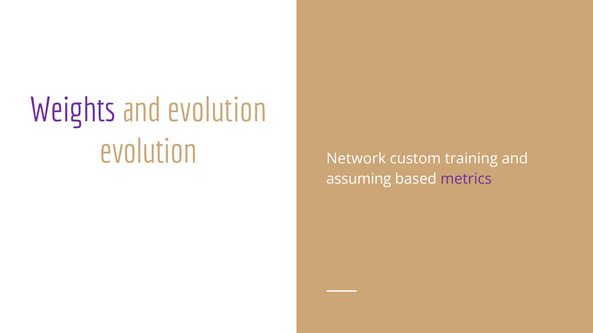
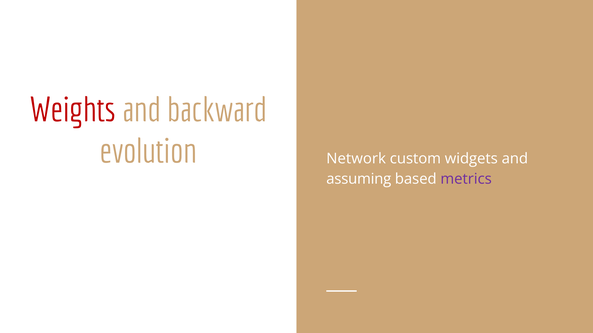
Weights colour: purple -> red
and evolution: evolution -> backward
training: training -> widgets
